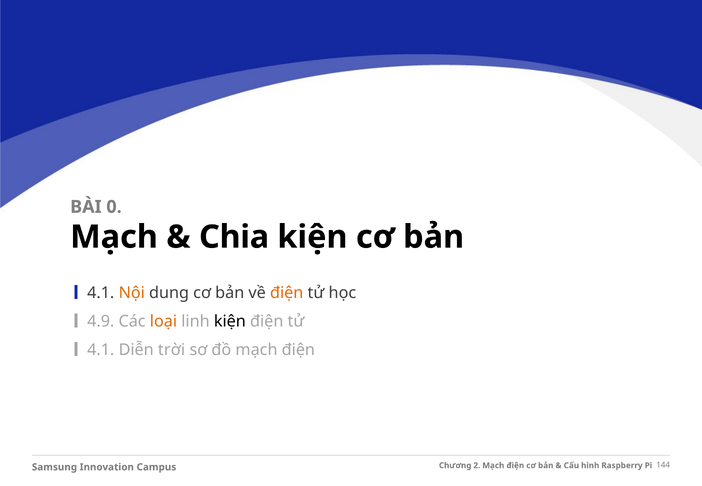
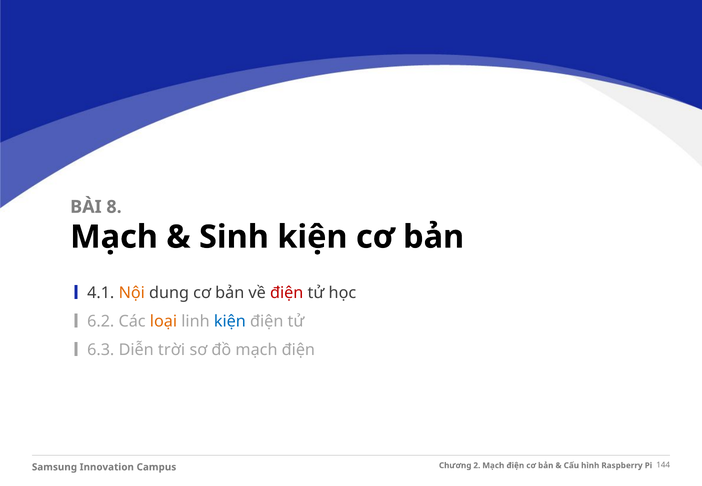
0: 0 -> 8
Chia: Chia -> Sinh
điện at (287, 293) colour: orange -> red
4.9: 4.9 -> 6.2
kiện at (230, 322) colour: black -> blue
4.1 at (101, 350): 4.1 -> 6.3
